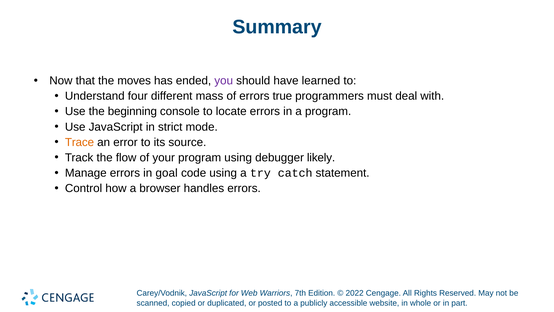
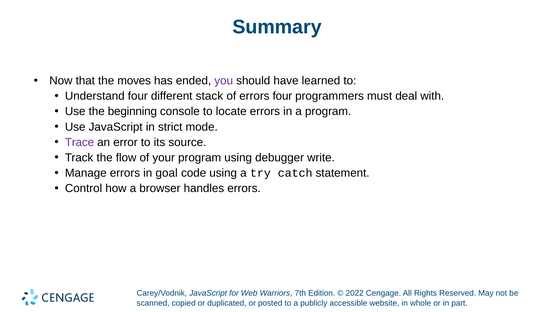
mass: mass -> stack
errors true: true -> four
Trace colour: orange -> purple
likely: likely -> write
